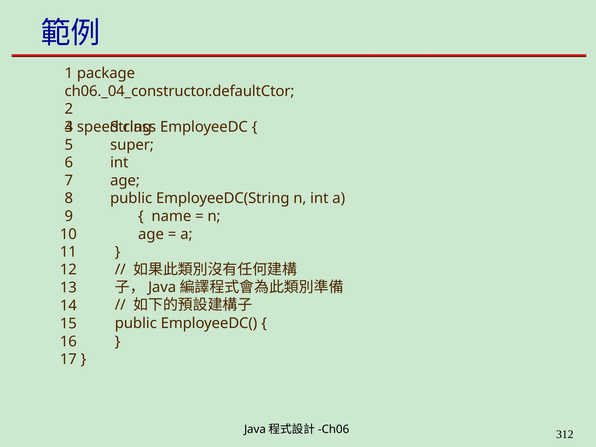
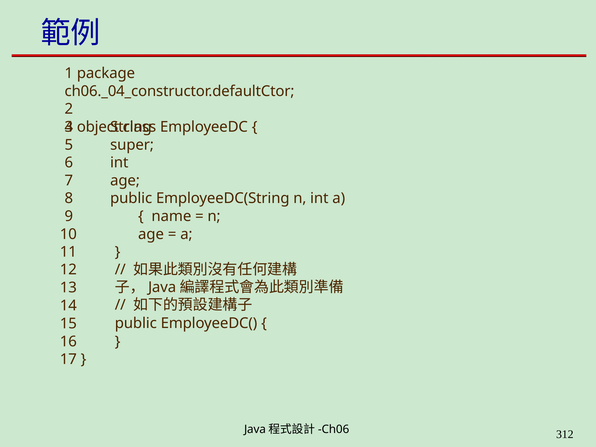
speed: speed -> object
